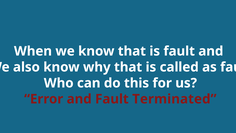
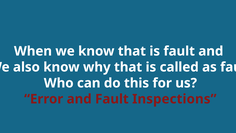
Terminated: Terminated -> Inspections
